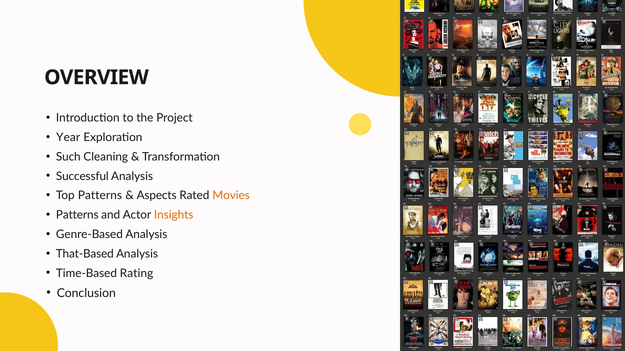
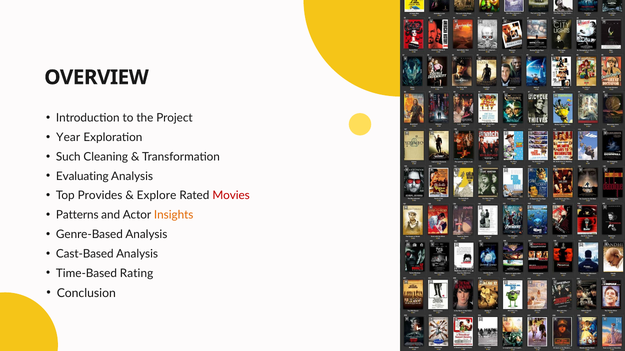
Successful: Successful -> Evaluating
Top Patterns: Patterns -> Provides
Aspects: Aspects -> Explore
Movies colour: orange -> red
That-Based: That-Based -> Cast-Based
